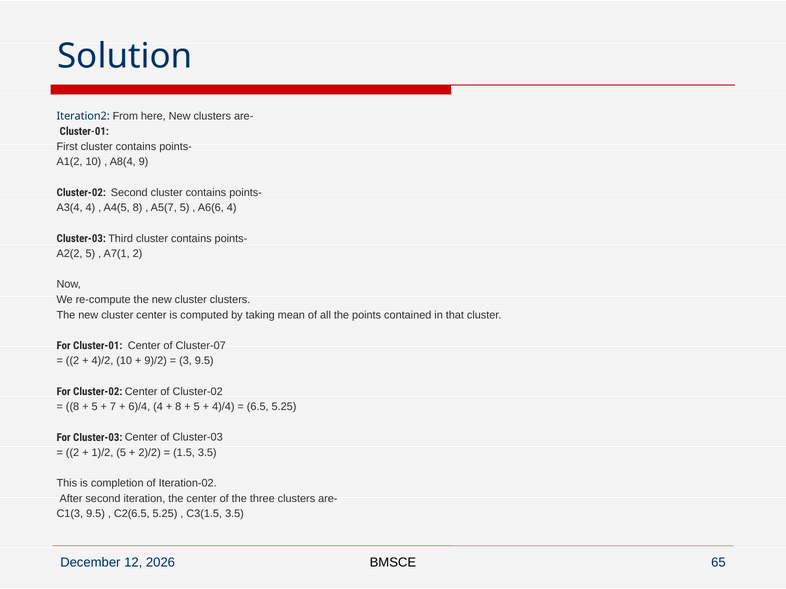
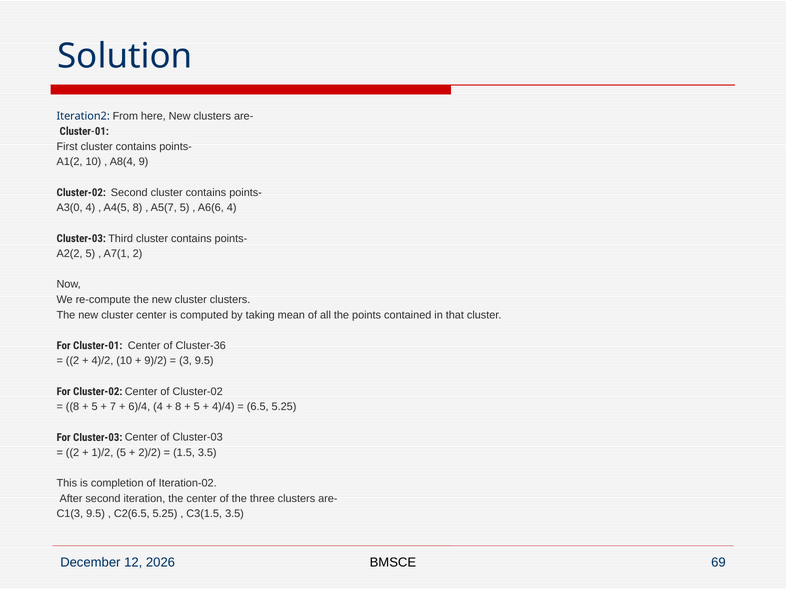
A3(4: A3(4 -> A3(0
Cluster-07: Cluster-07 -> Cluster-36
65: 65 -> 69
